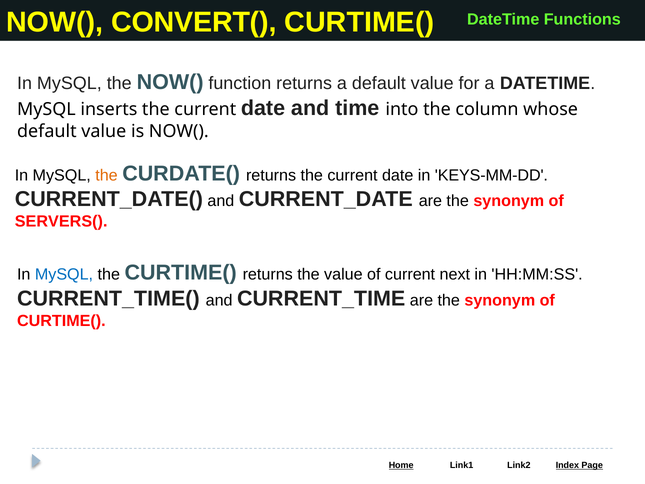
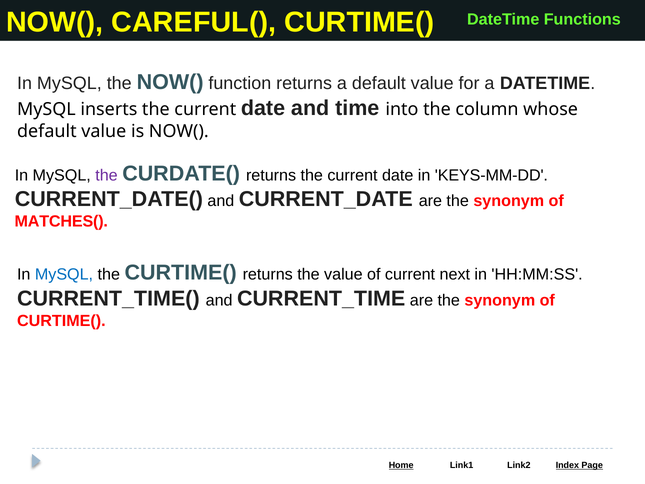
CONVERT(: CONVERT( -> CAREFUL(
the at (107, 175) colour: orange -> purple
SERVERS(: SERVERS( -> MATCHES(
